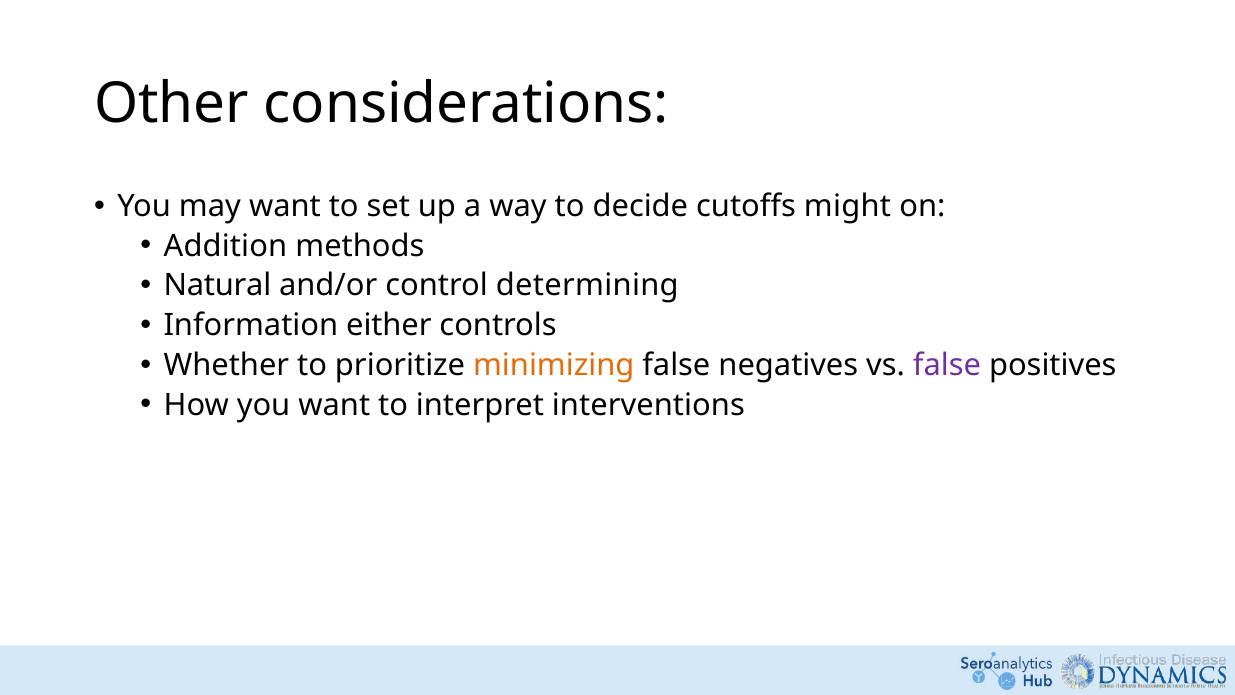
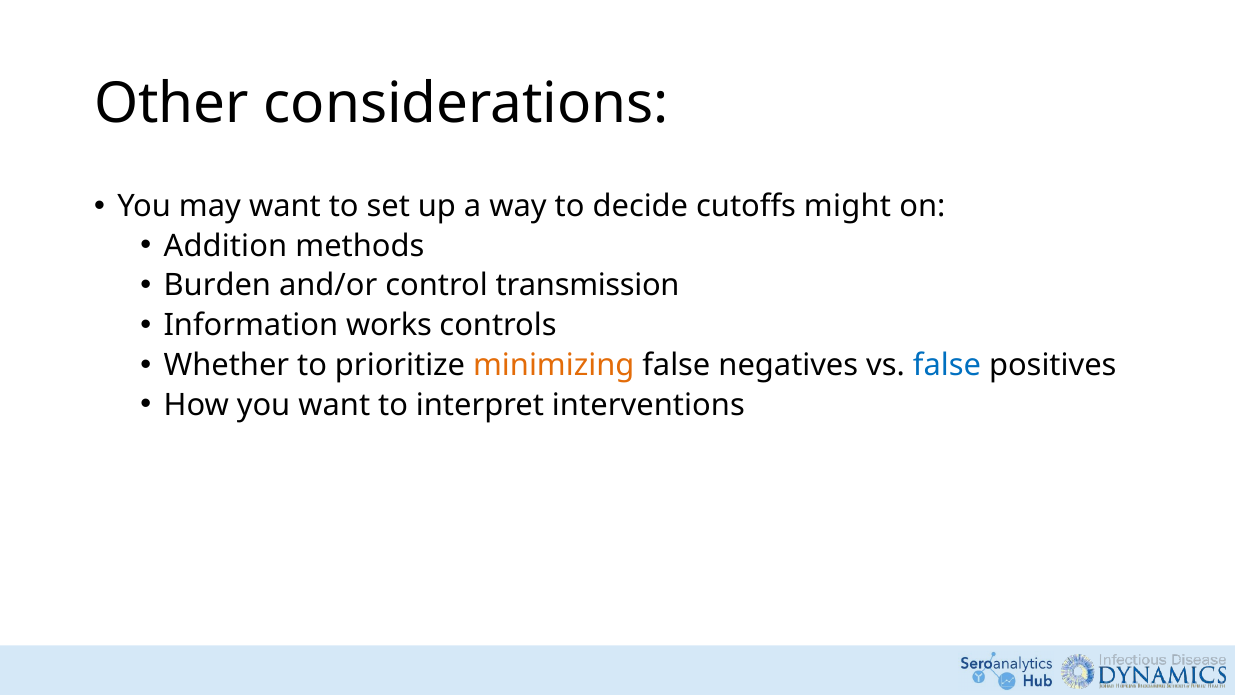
Natural: Natural -> Burden
determining: determining -> transmission
either: either -> works
false at (947, 365) colour: purple -> blue
